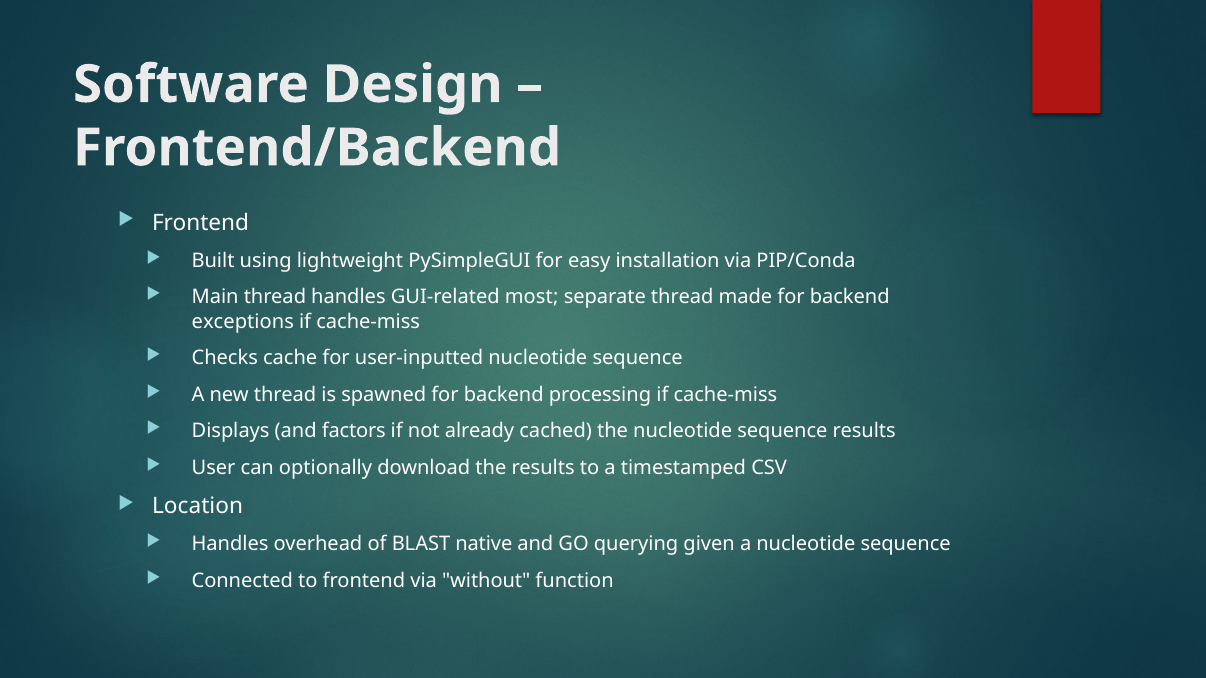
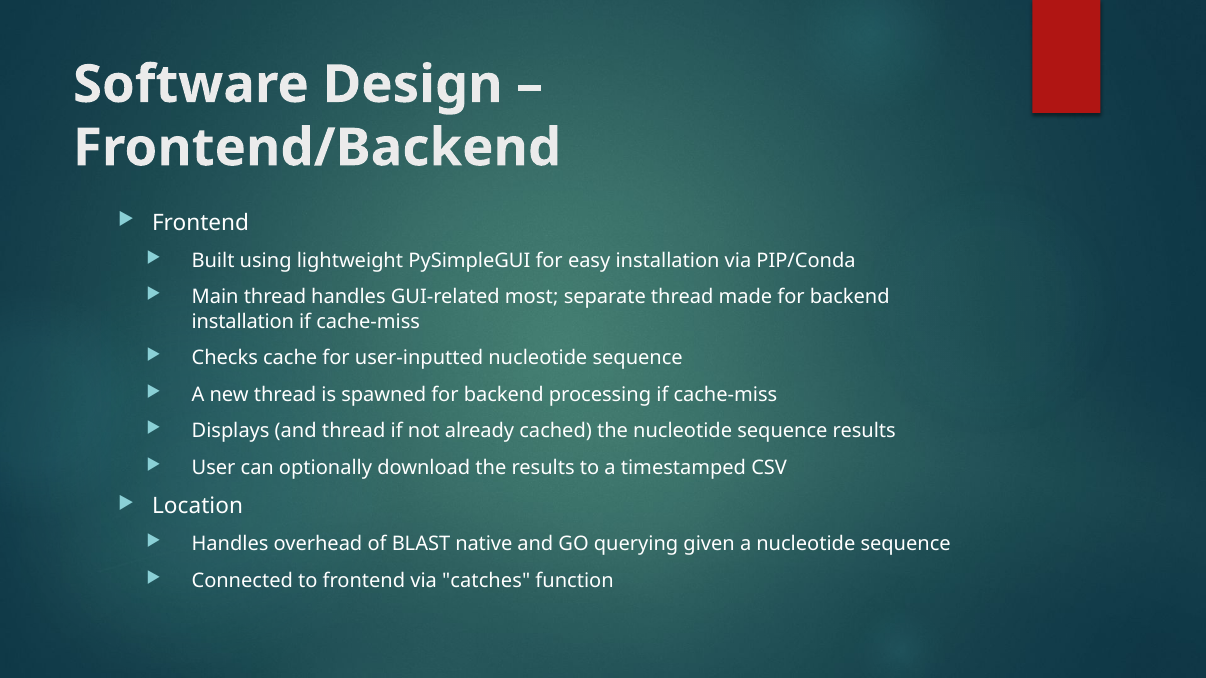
exceptions at (243, 322): exceptions -> installation
and factors: factors -> thread
without: without -> catches
